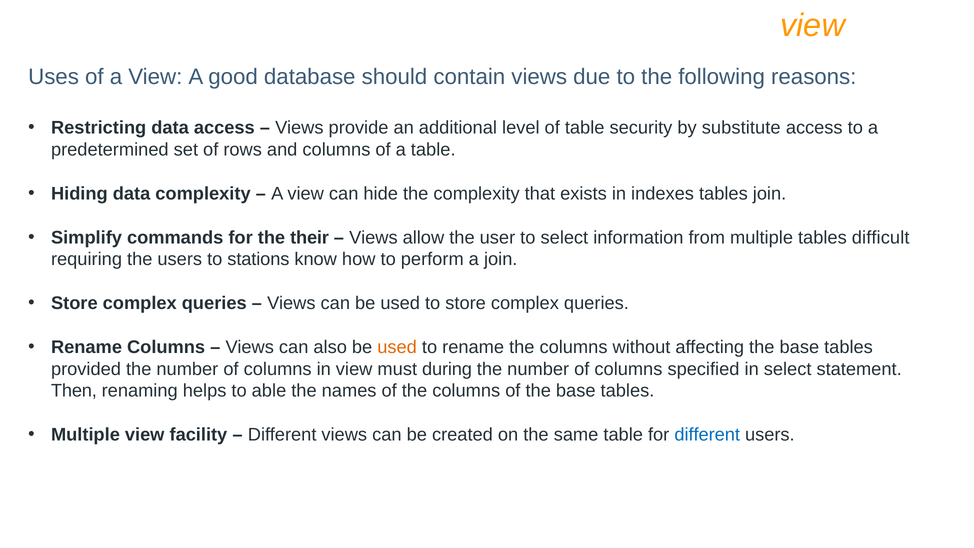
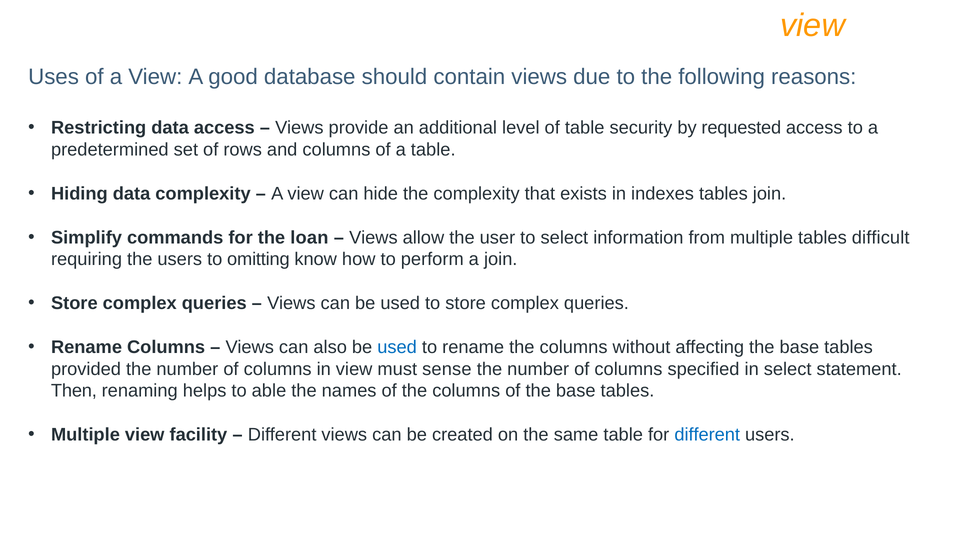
substitute: substitute -> requested
their: their -> loan
stations: stations -> omitting
used at (397, 347) colour: orange -> blue
during: during -> sense
